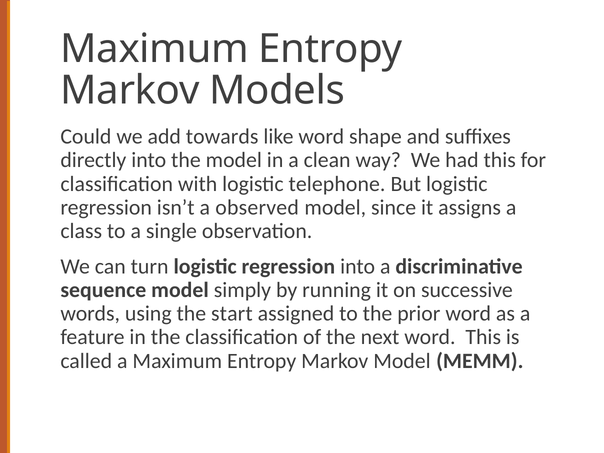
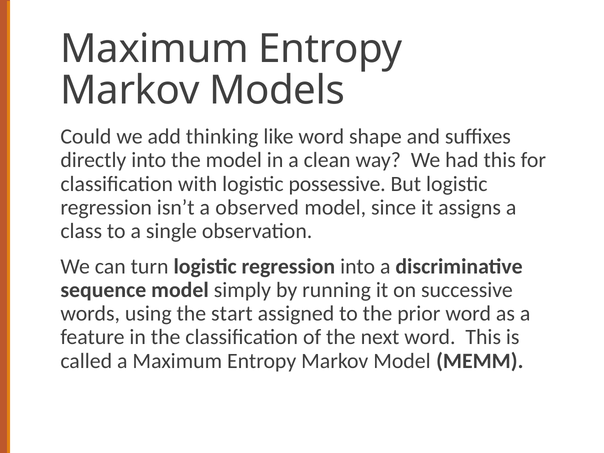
towards: towards -> thinking
telephone: telephone -> possessive
